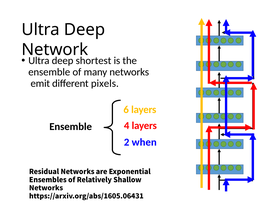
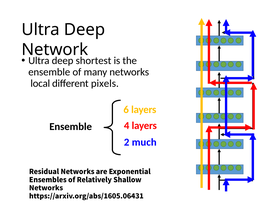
emit: emit -> local
when: when -> much
